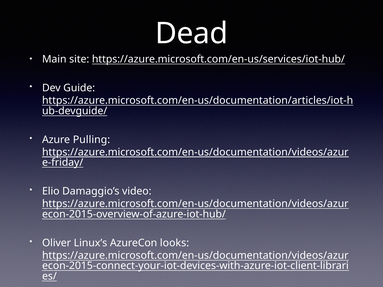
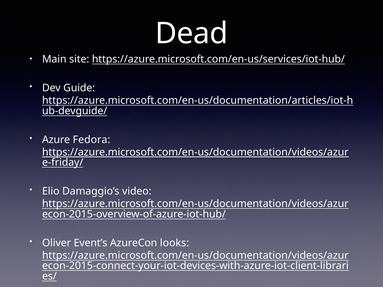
Pulling: Pulling -> Fedora
Linux’s: Linux’s -> Event’s
